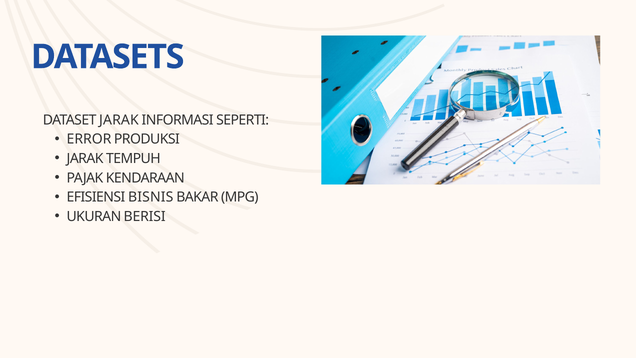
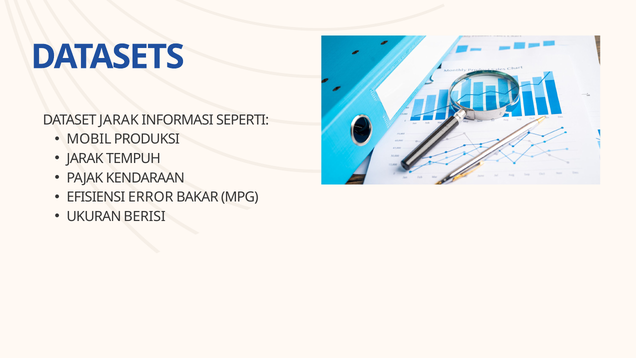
ERROR: ERROR -> MOBIL
BISNIS: BISNIS -> ERROR
